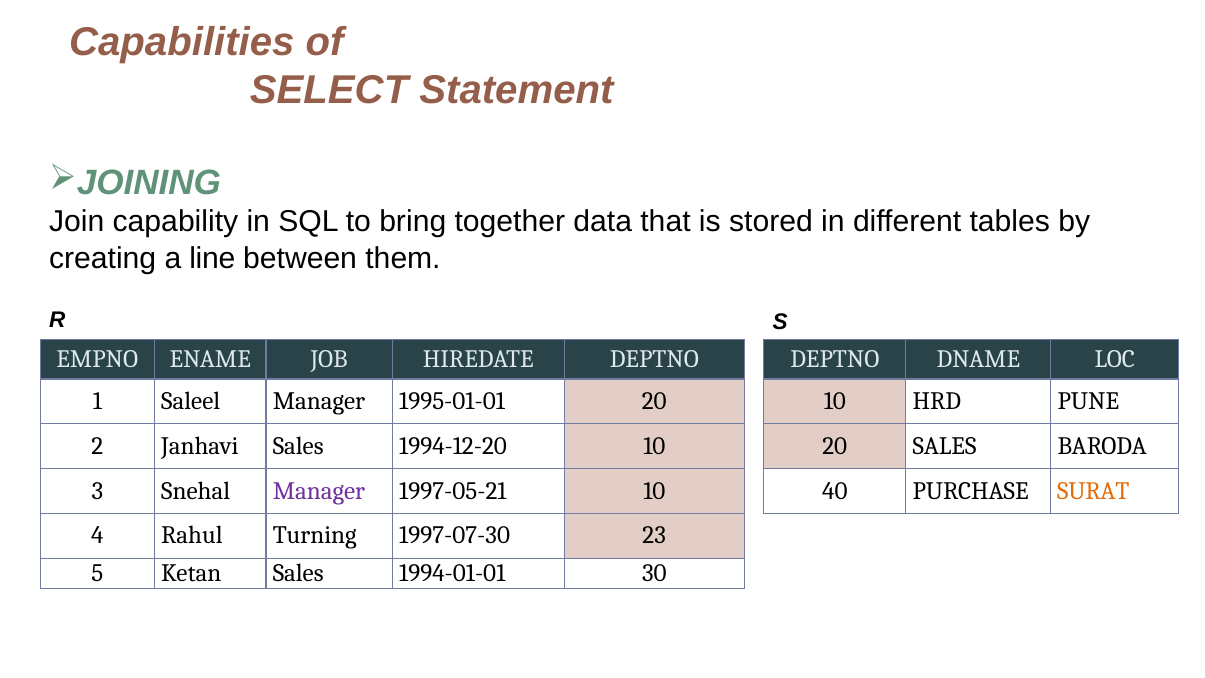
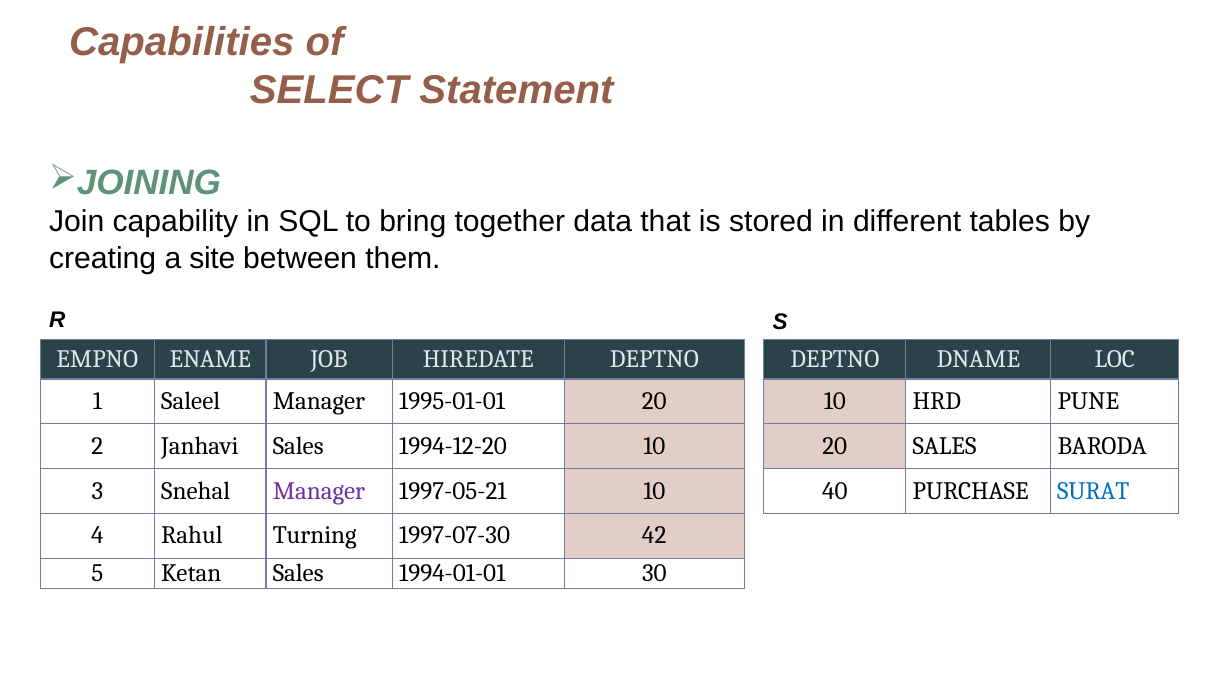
line: line -> site
SURAT colour: orange -> blue
23: 23 -> 42
